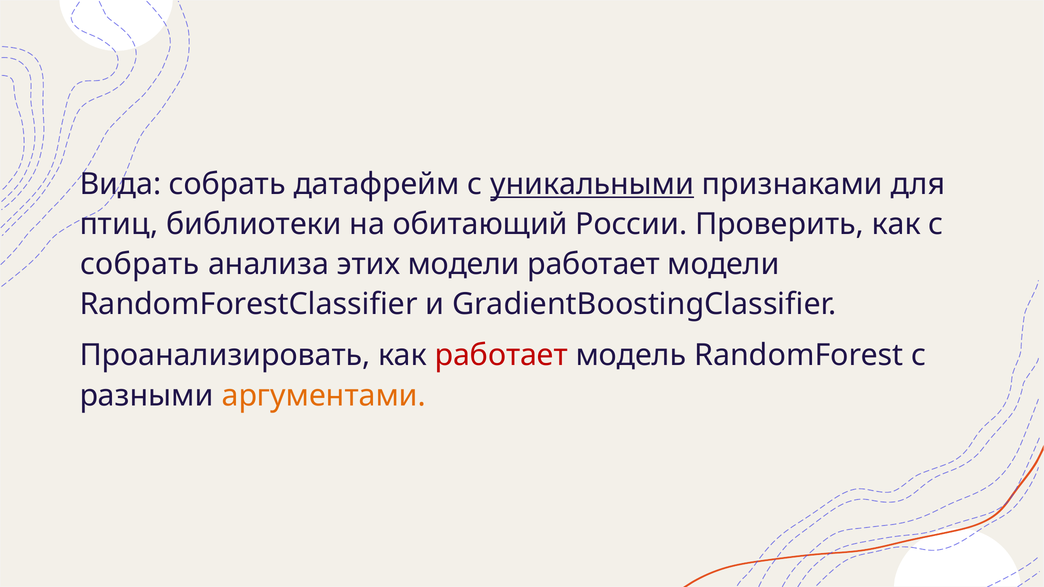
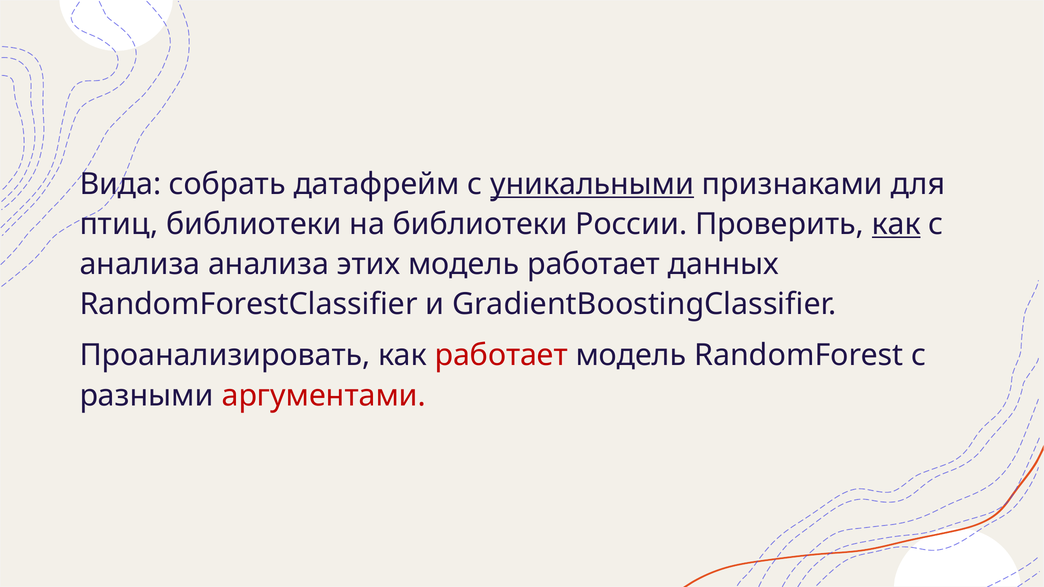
на обитающий: обитающий -> библиотеки
как at (896, 224) underline: none -> present
собрать at (140, 264): собрать -> анализа
этих модели: модели -> модель
работает модели: модели -> данных
аргументами colour: orange -> red
